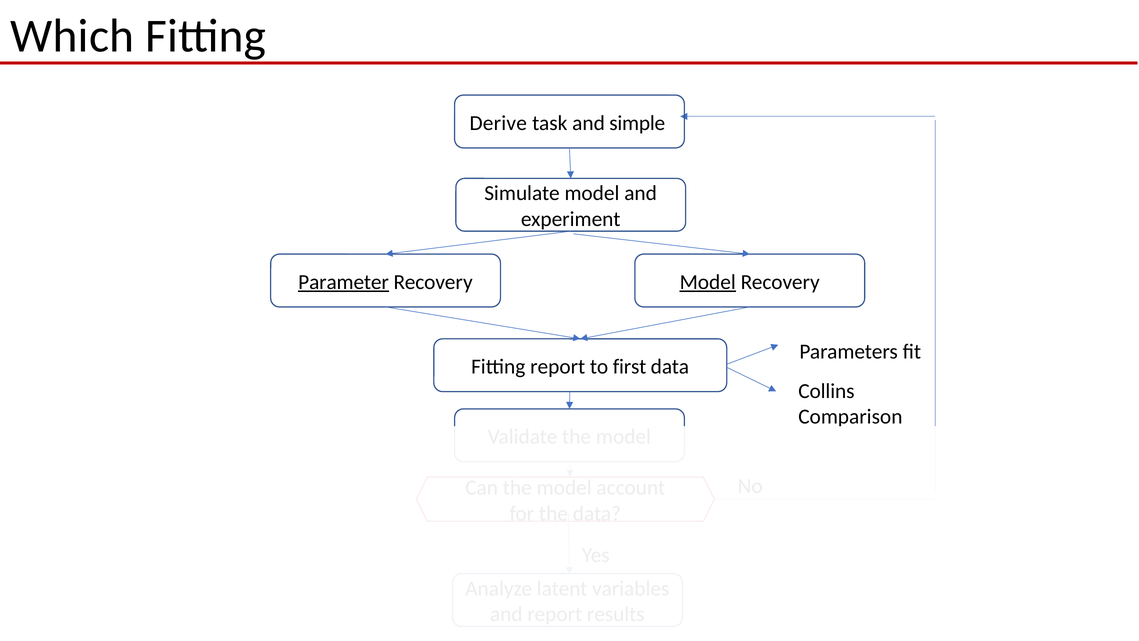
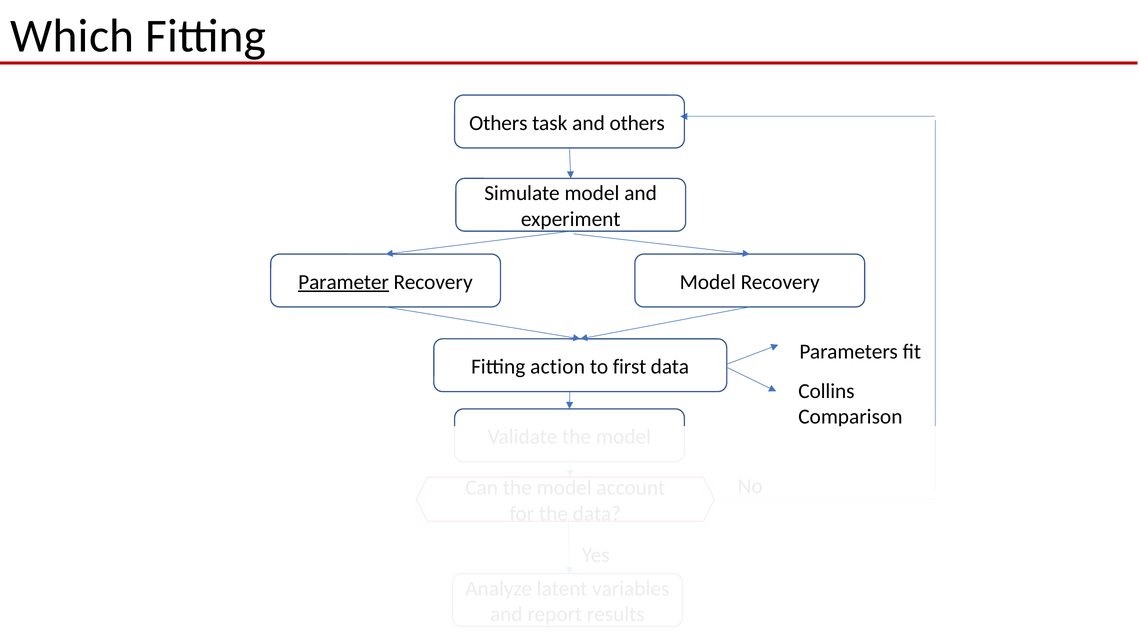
Derive at (498, 123): Derive -> Others
and simple: simple -> others
Model at (708, 282) underline: present -> none
Fitting report: report -> action
